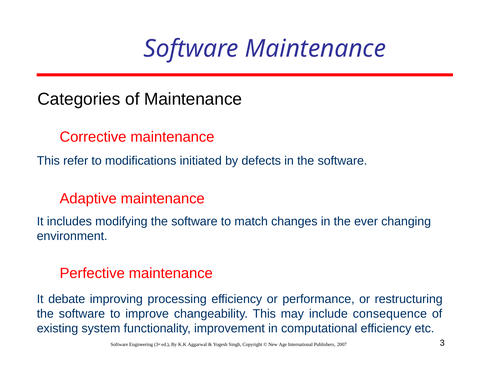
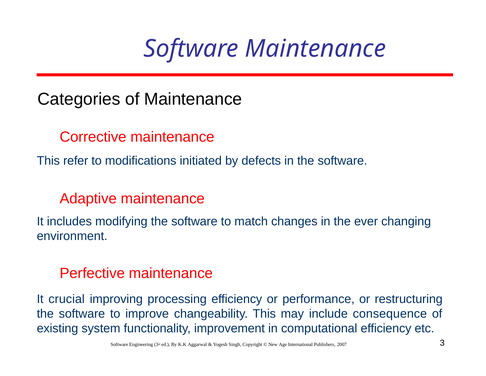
debate: debate -> crucial
